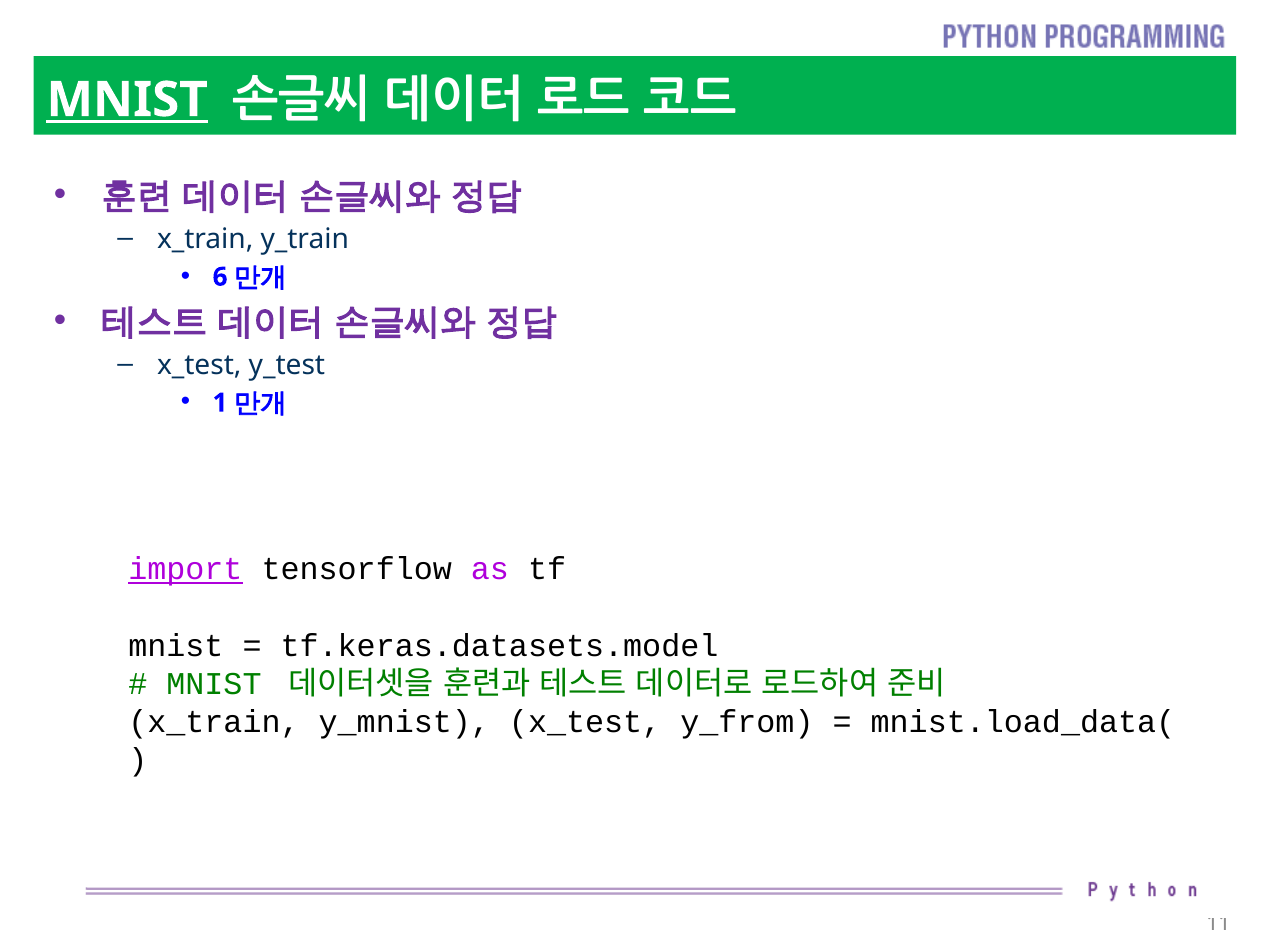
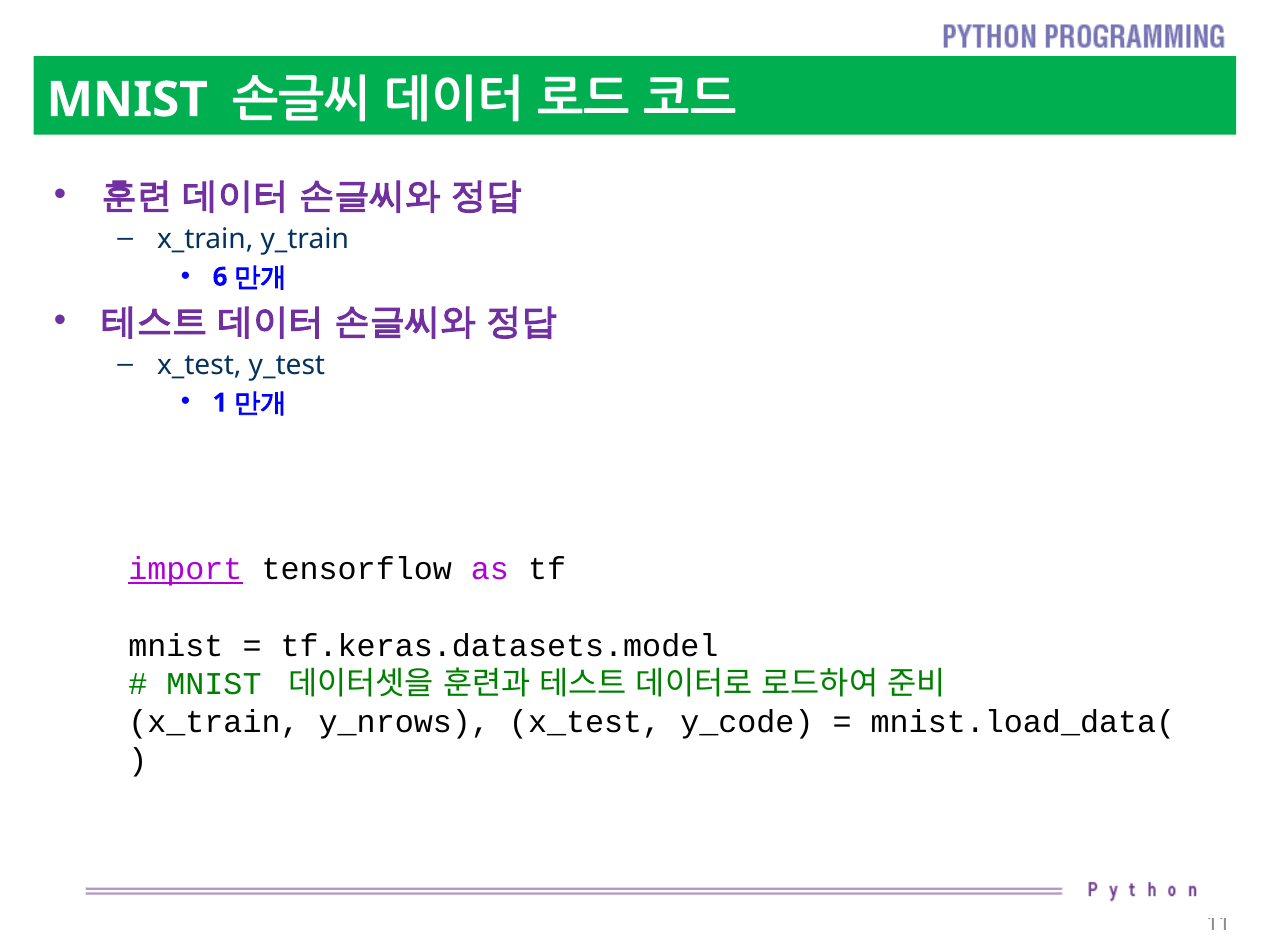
MNIST at (127, 100) underline: present -> none
y_mnist: y_mnist -> y_nrows
y_from: y_from -> y_code
